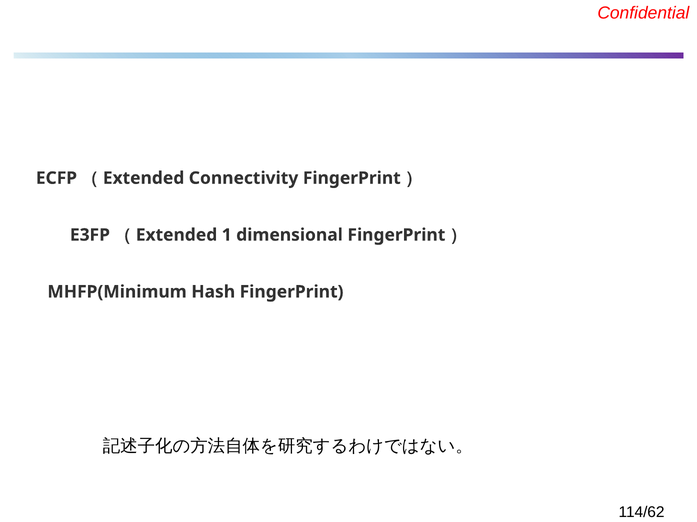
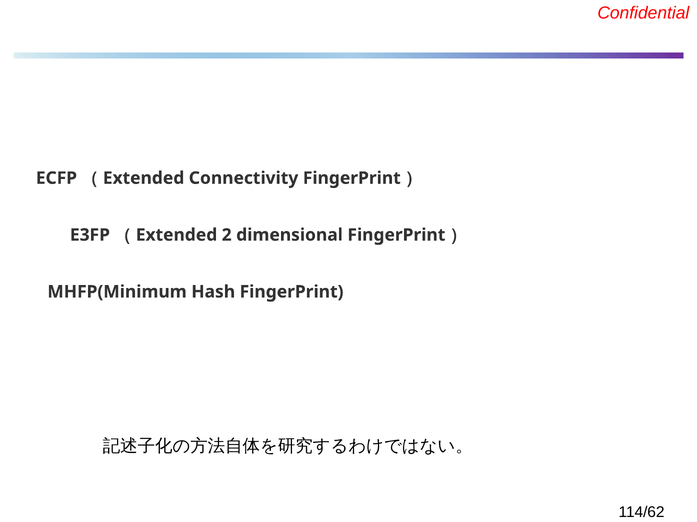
1: 1 -> 2
